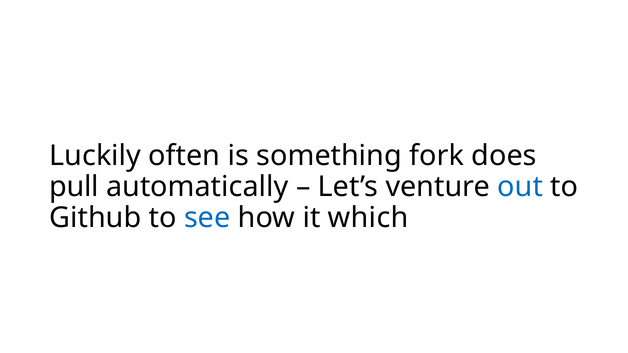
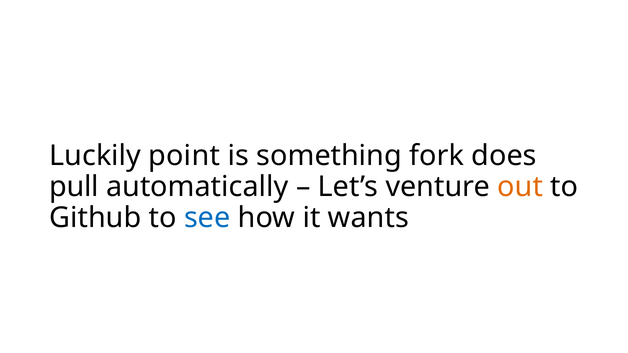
often: often -> point
out colour: blue -> orange
which: which -> wants
